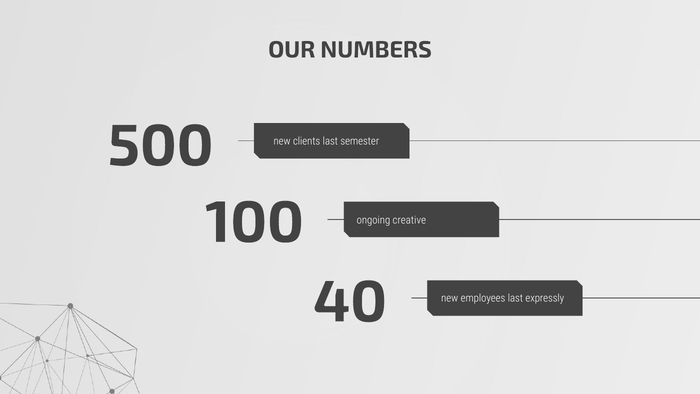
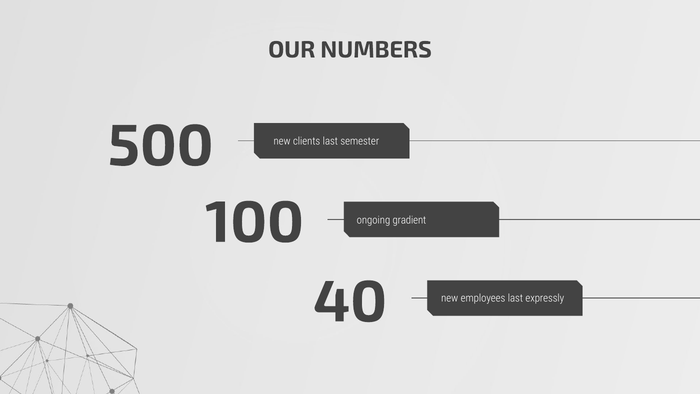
creative: creative -> gradient
